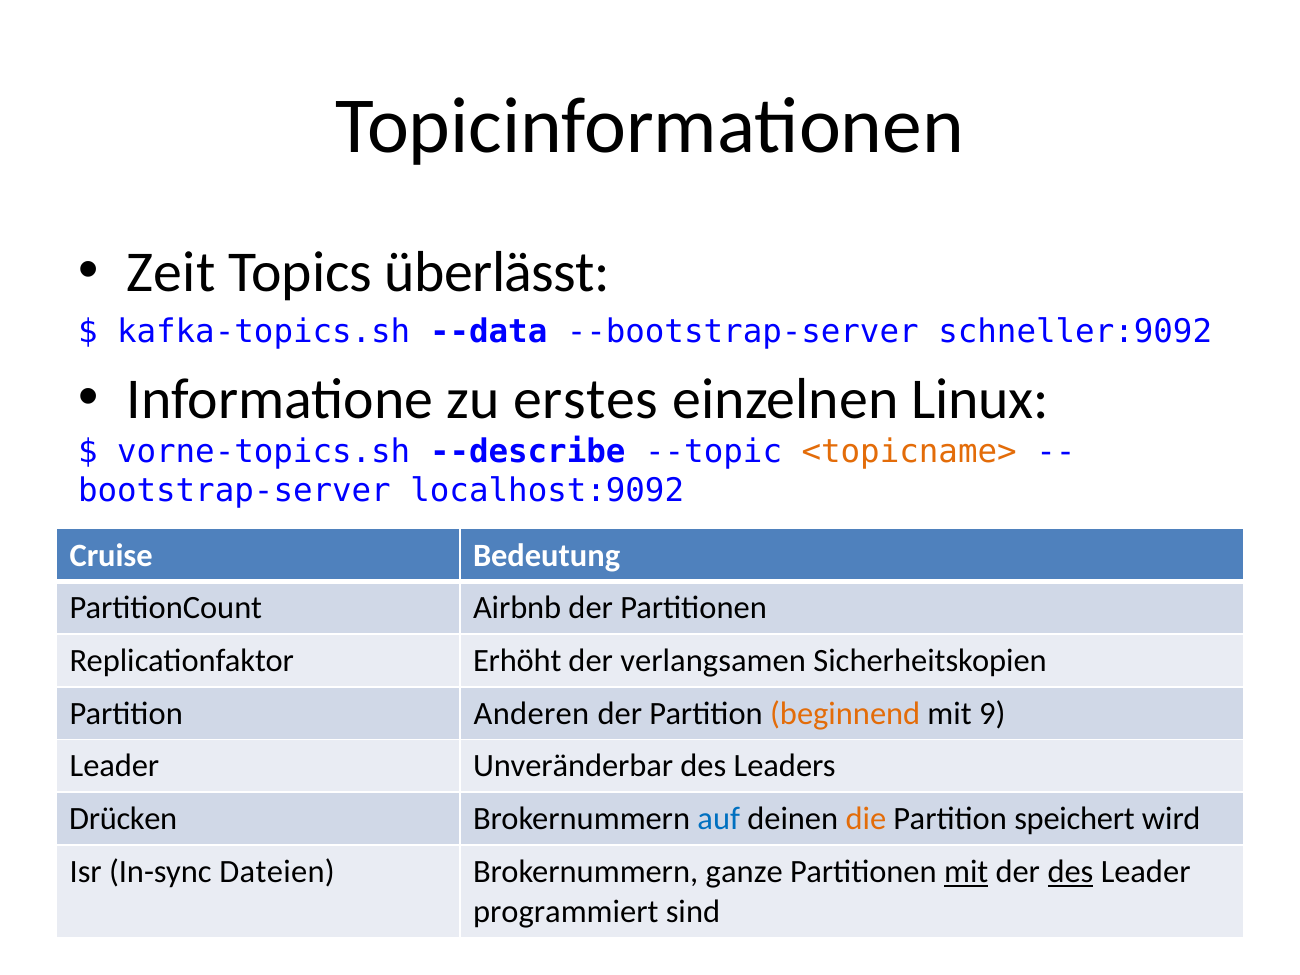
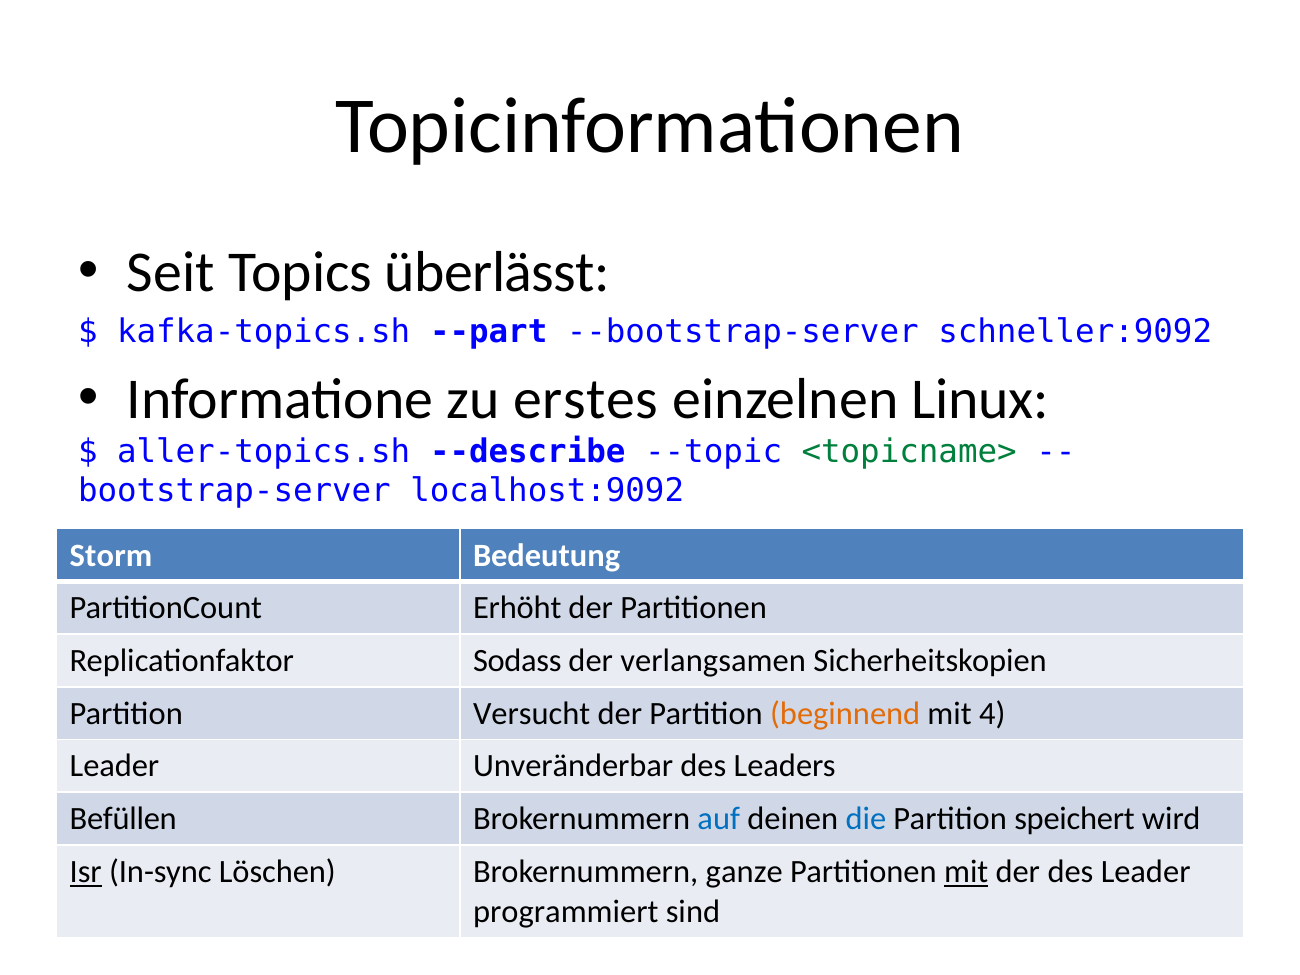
Zeit: Zeit -> Seit
--data: --data -> --part
vorne-topics.sh: vorne-topics.sh -> aller-topics.sh
<topicname> colour: orange -> green
Cruise: Cruise -> Storm
Airbnb: Airbnb -> Erhöht
Erhöht: Erhöht -> Sodass
Anderen: Anderen -> Versucht
9: 9 -> 4
Drücken: Drücken -> Befüllen
die colour: orange -> blue
Isr underline: none -> present
Dateien: Dateien -> Löschen
des at (1070, 872) underline: present -> none
